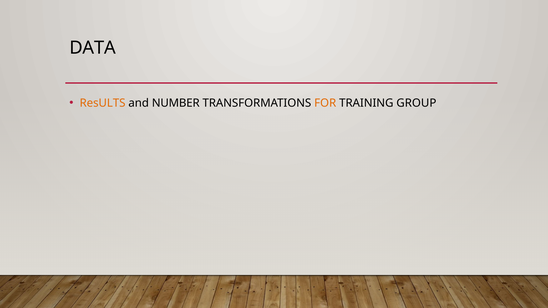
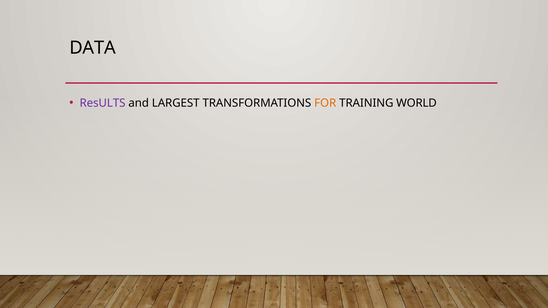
ResULTS colour: orange -> purple
NUMBER: NUMBER -> LARGEST
GROUP: GROUP -> WORLD
